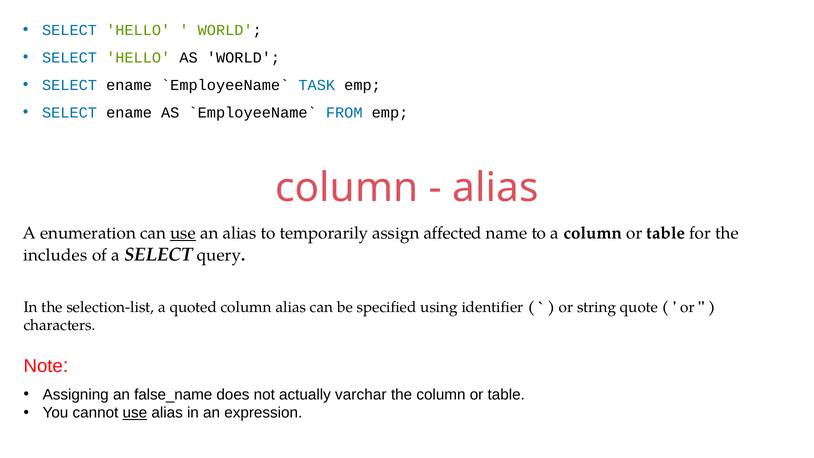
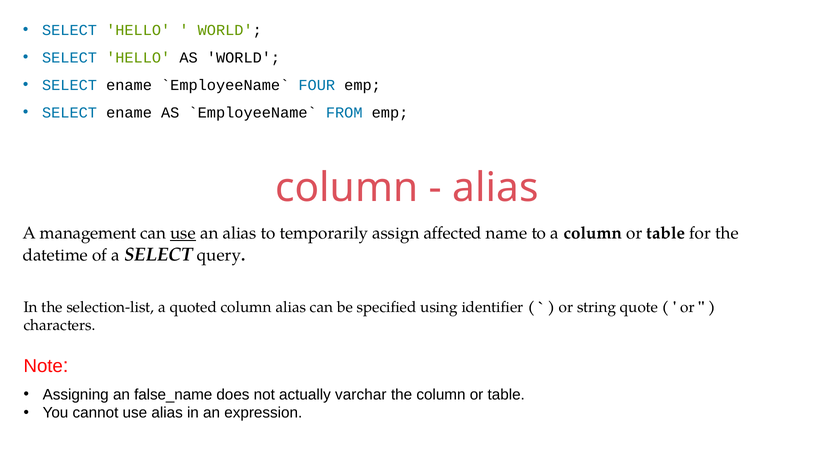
TASK: TASK -> FOUR
enumeration: enumeration -> management
includes: includes -> datetime
use at (135, 413) underline: present -> none
